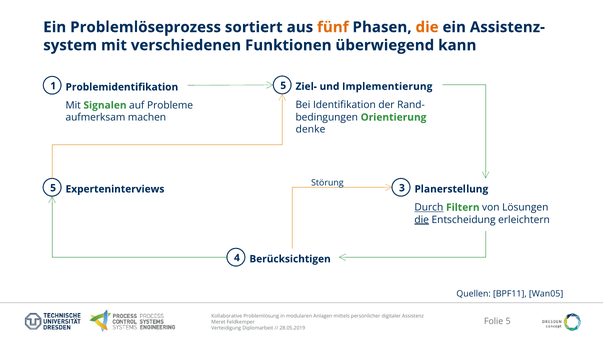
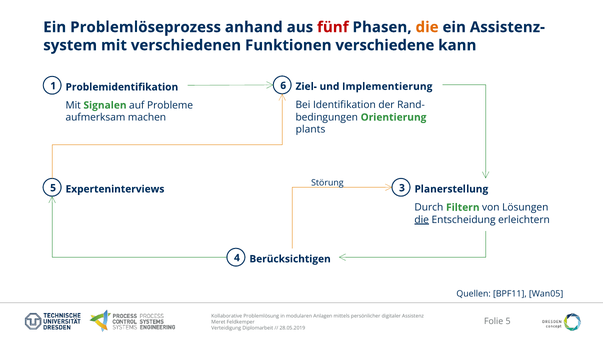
sortiert: sortiert -> anhand
fünf colour: orange -> red
überwiegend: überwiegend -> verschiedene
Problemidentifikation 5: 5 -> 6
denke: denke -> plants
Durch underline: present -> none
